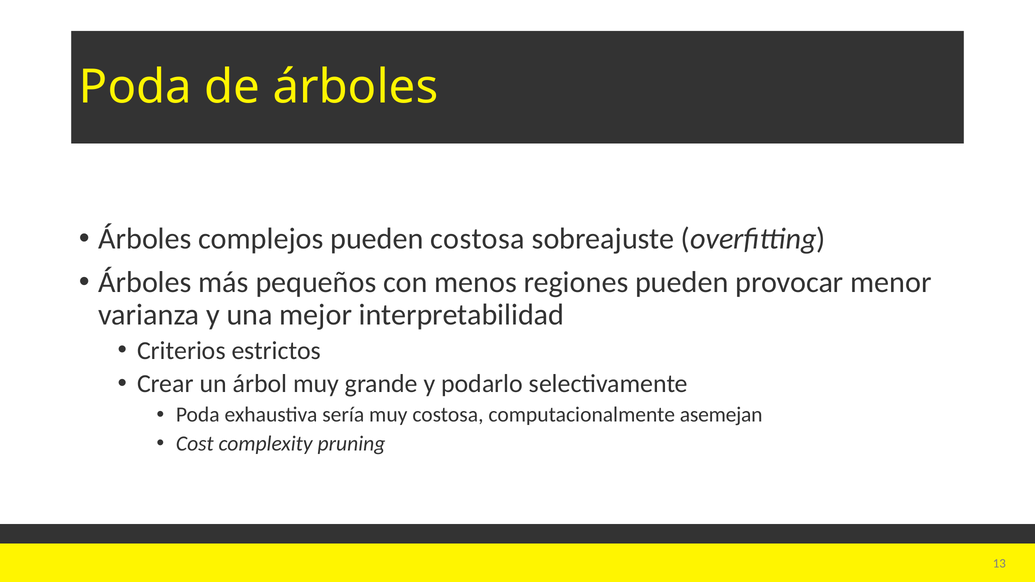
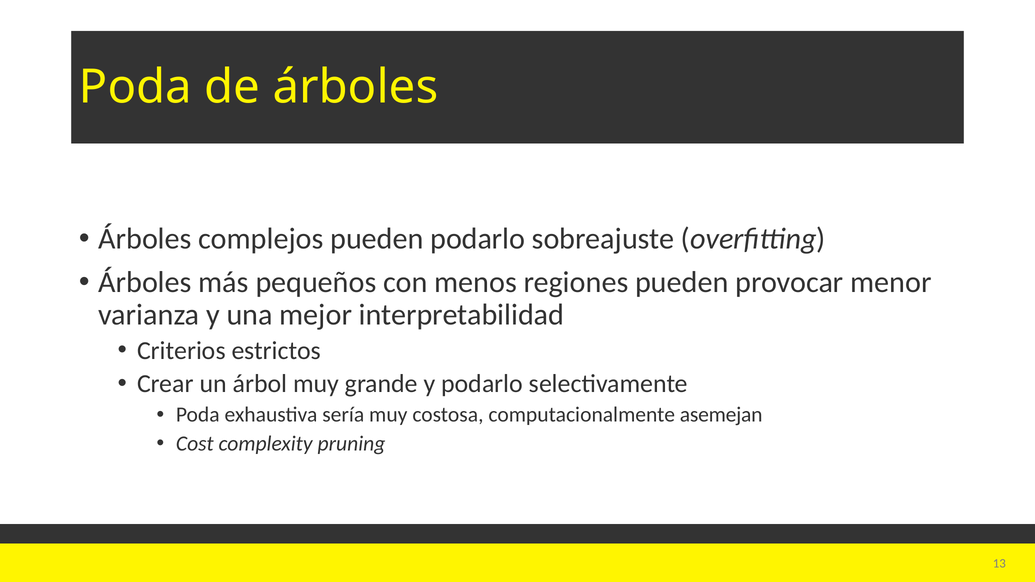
pueden costosa: costosa -> podarlo
